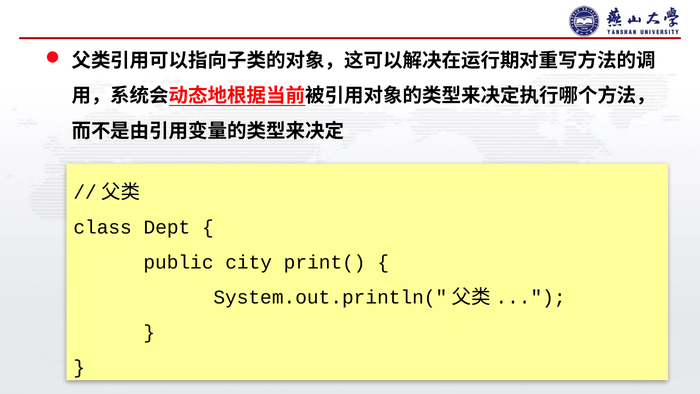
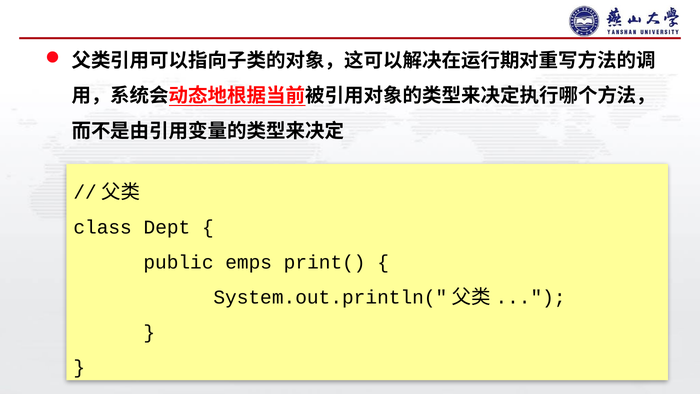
city: city -> emps
